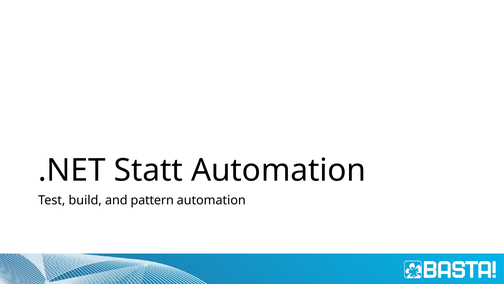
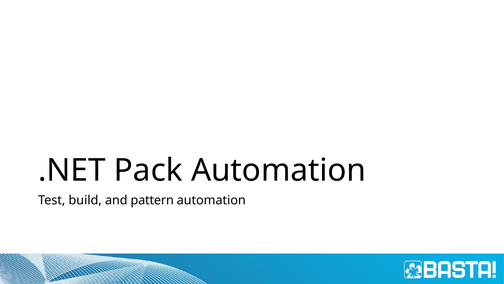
Statt: Statt -> Pack
